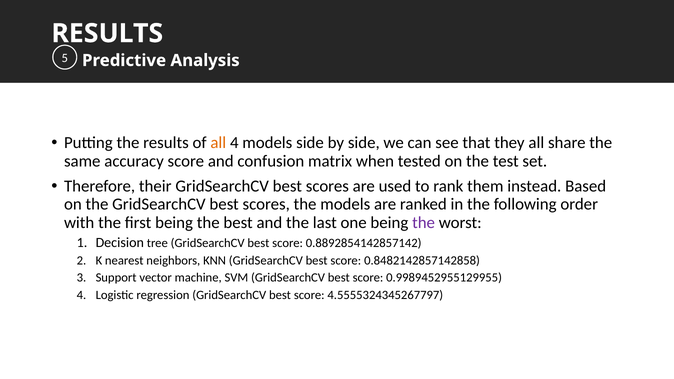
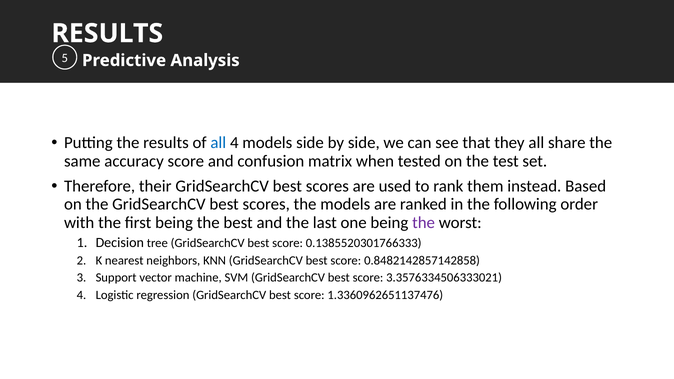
all at (218, 143) colour: orange -> blue
0.8892854142857142: 0.8892854142857142 -> 0.1385520301766333
0.9989452955129955: 0.9989452955129955 -> 3.3576334506333021
4.5555324345267797: 4.5555324345267797 -> 1.3360962651137476
